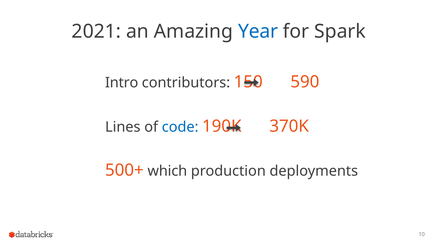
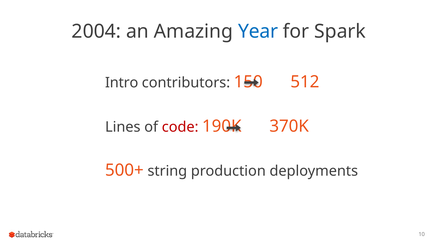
2021: 2021 -> 2004
590: 590 -> 512
code colour: blue -> red
which: which -> string
